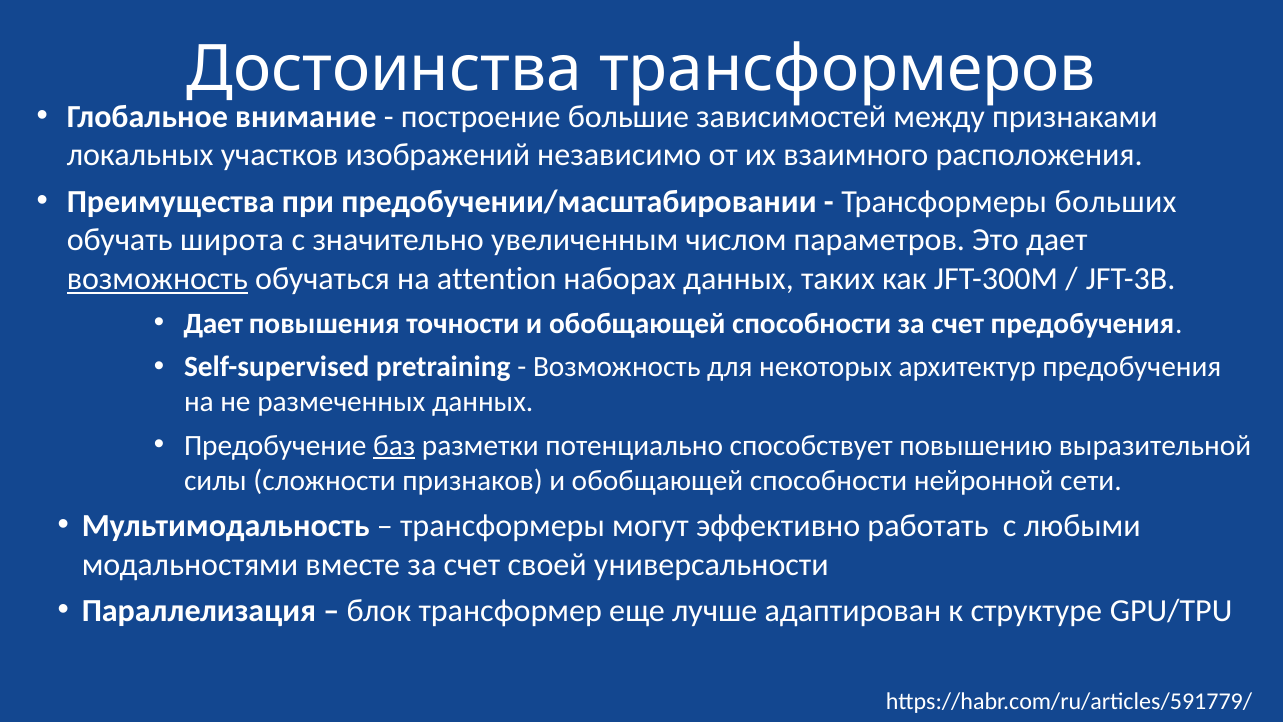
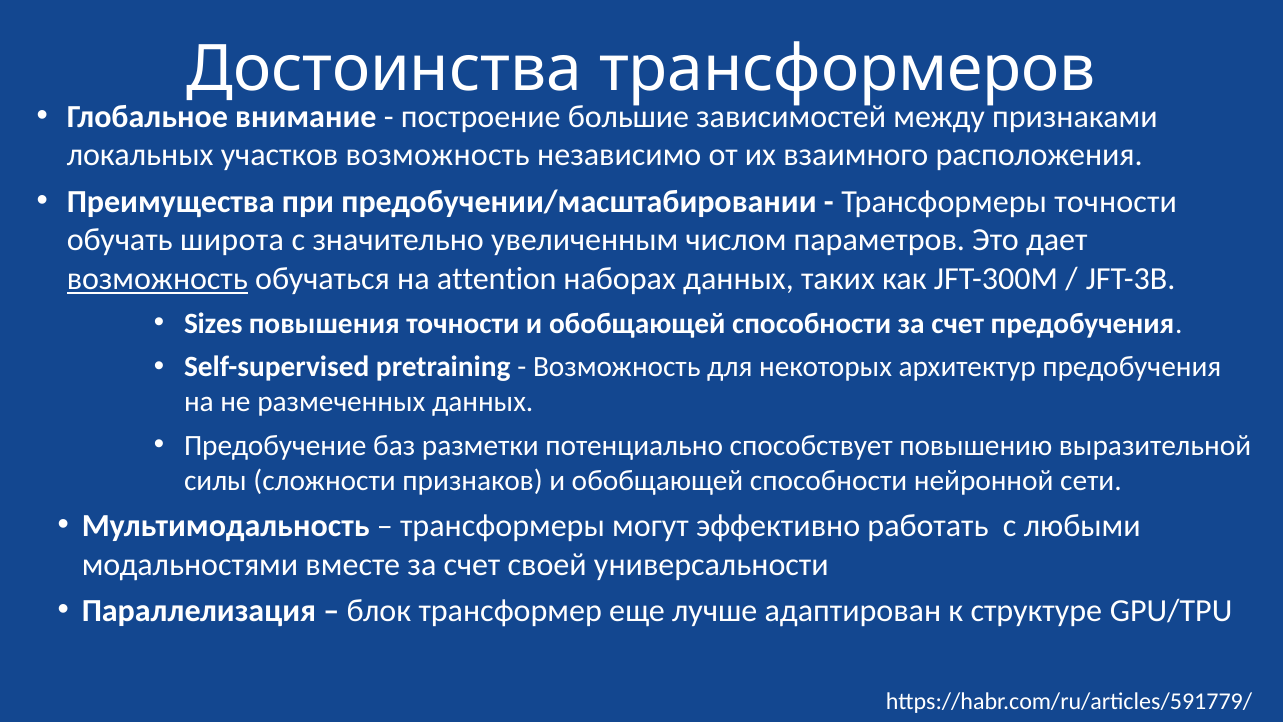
участков изображений: изображений -> возможность
Трансформеры больших: больших -> точности
Дает at (213, 323): Дает -> Sizes
баз underline: present -> none
